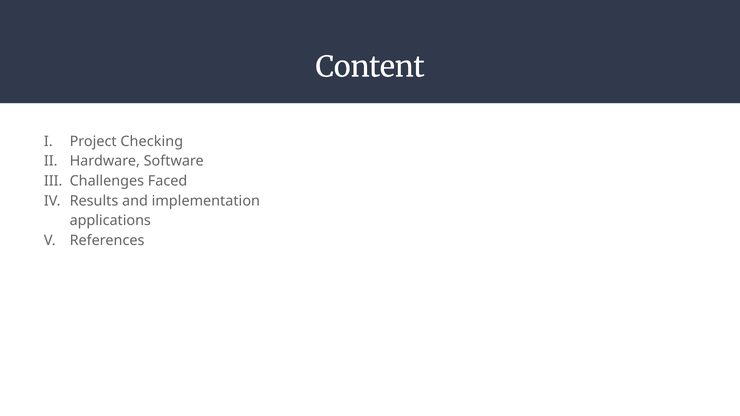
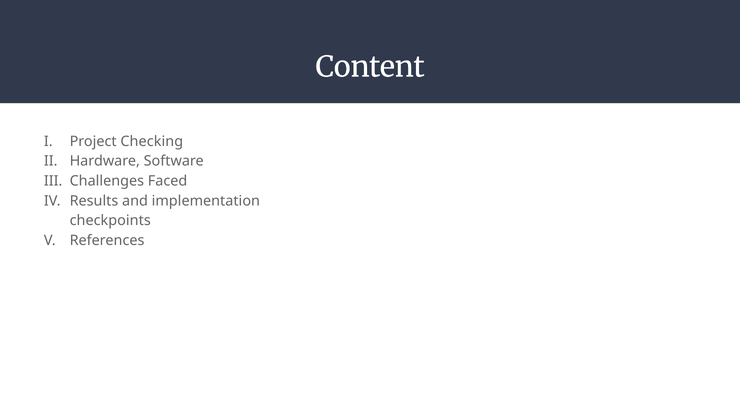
applications: applications -> checkpoints
